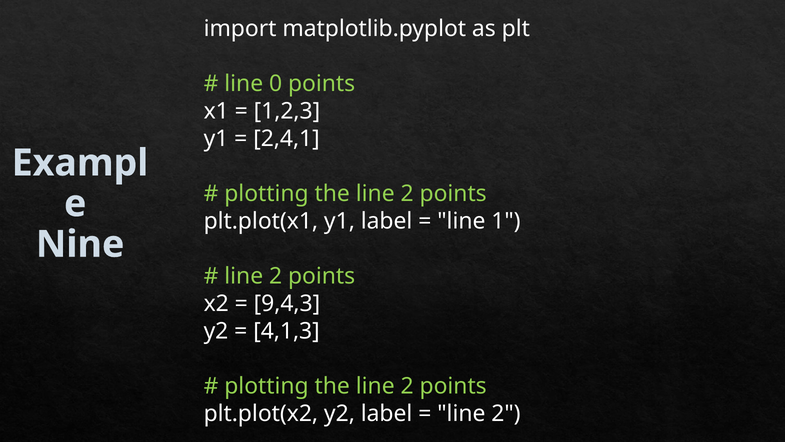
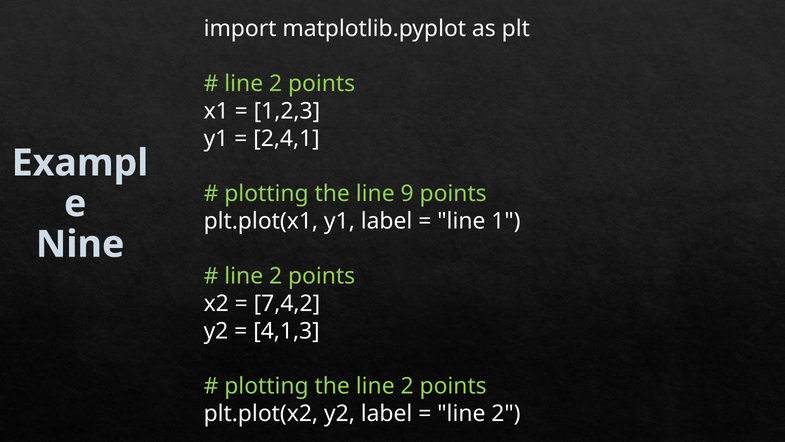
0 at (276, 84): 0 -> 2
2 at (407, 194): 2 -> 9
9,4,3: 9,4,3 -> 7,4,2
